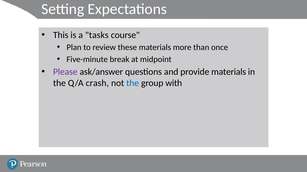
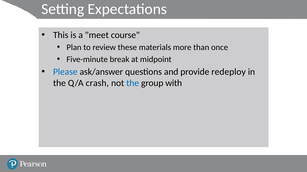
tasks: tasks -> meet
Please colour: purple -> blue
provide materials: materials -> redeploy
